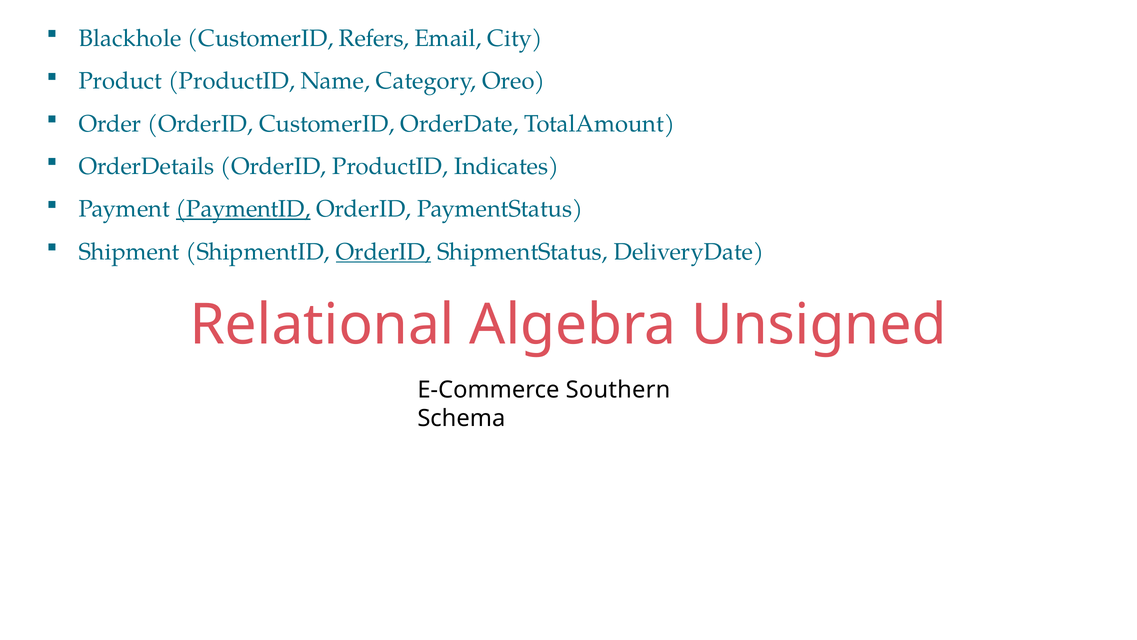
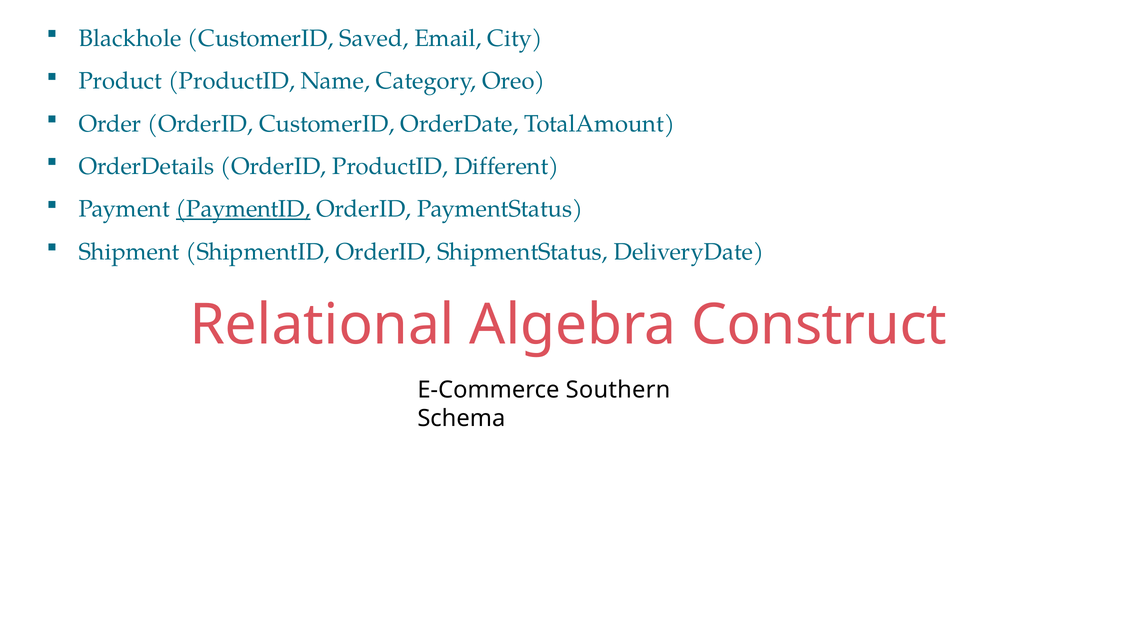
Refers: Refers -> Saved
Indicates: Indicates -> Different
OrderID at (383, 252) underline: present -> none
Unsigned: Unsigned -> Construct
